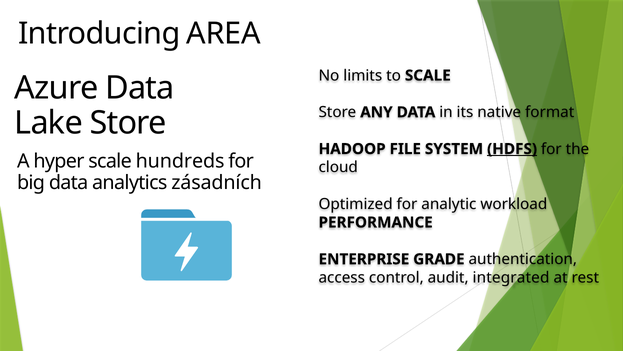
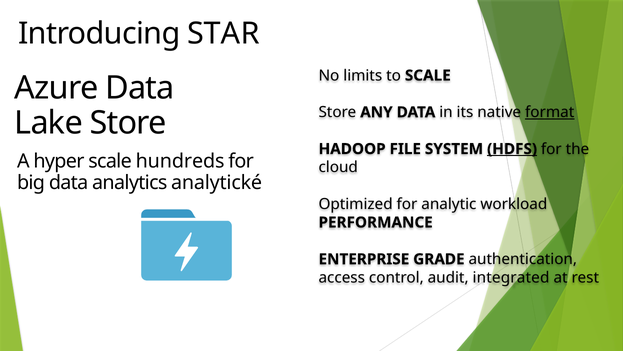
AREA: AREA -> STAR
format underline: none -> present
zásadních: zásadních -> analytické
